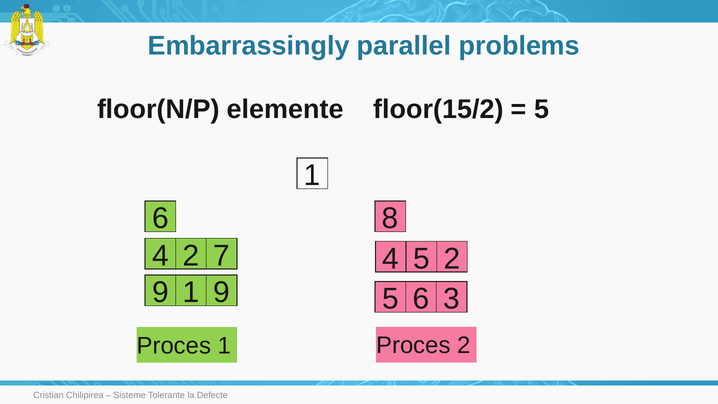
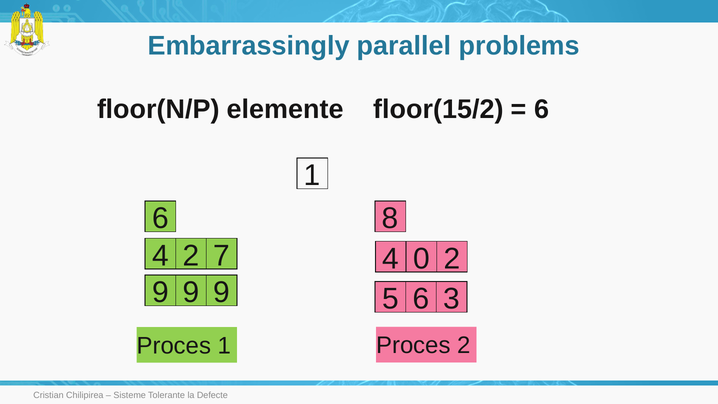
5 at (542, 109): 5 -> 6
4 5: 5 -> 0
1 at (191, 292): 1 -> 9
